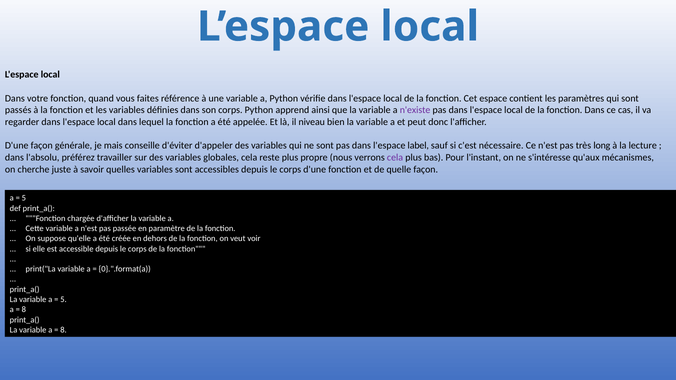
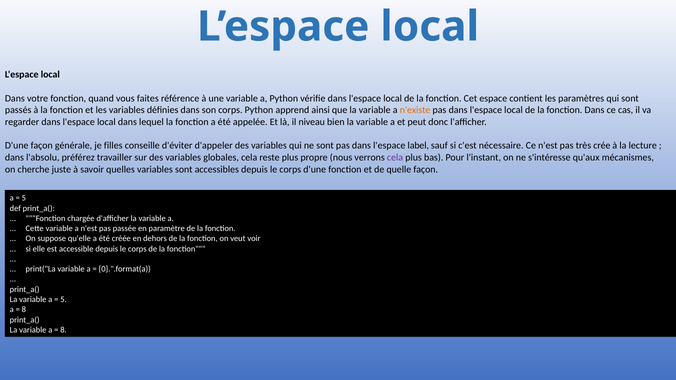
n'existe colour: purple -> orange
mais: mais -> filles
long: long -> crée
